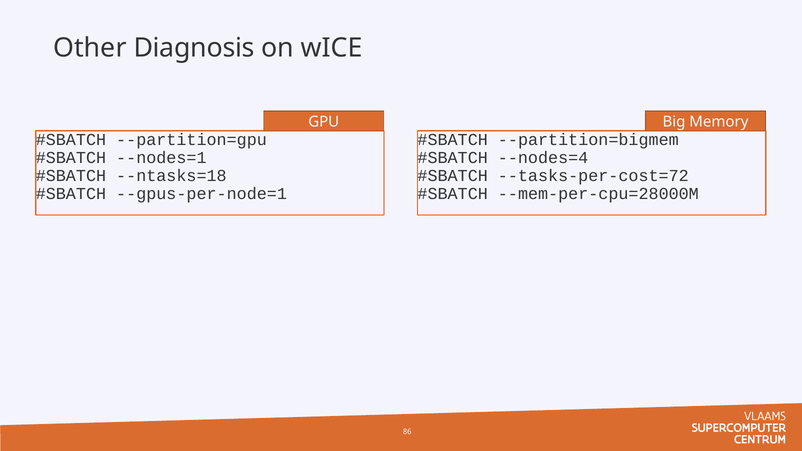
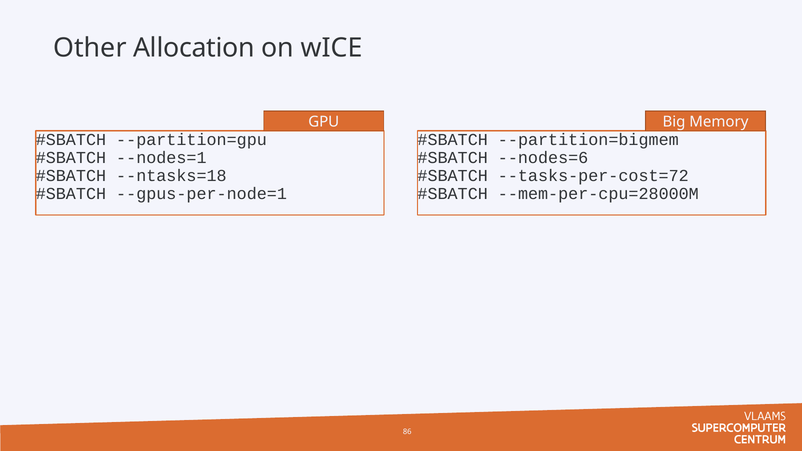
Diagnosis: Diagnosis -> Allocation
--nodes=4: --nodes=4 -> --nodes=6
